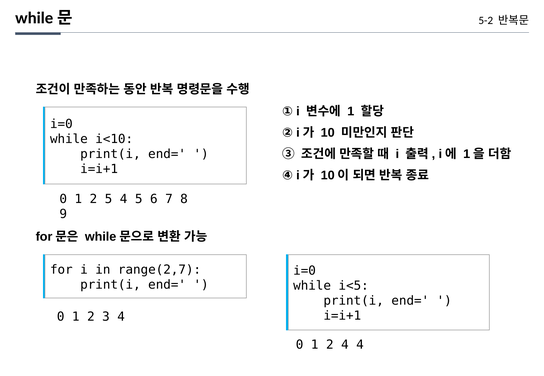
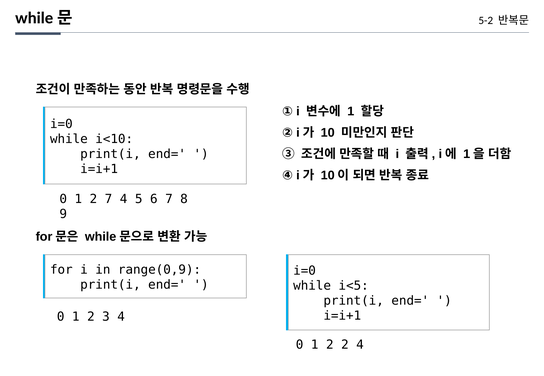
2 5: 5 -> 7
range(2,7: range(2,7 -> range(0,9
2 4: 4 -> 2
